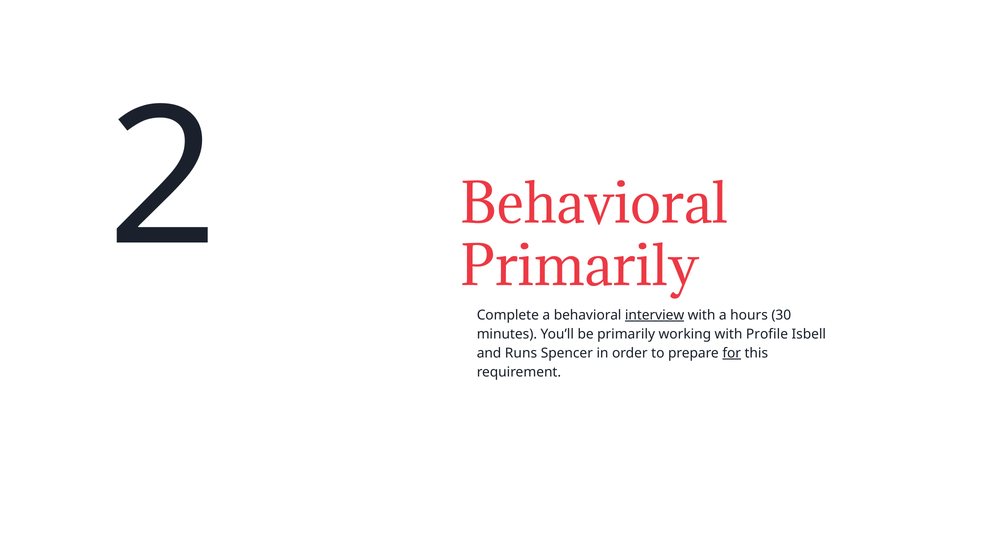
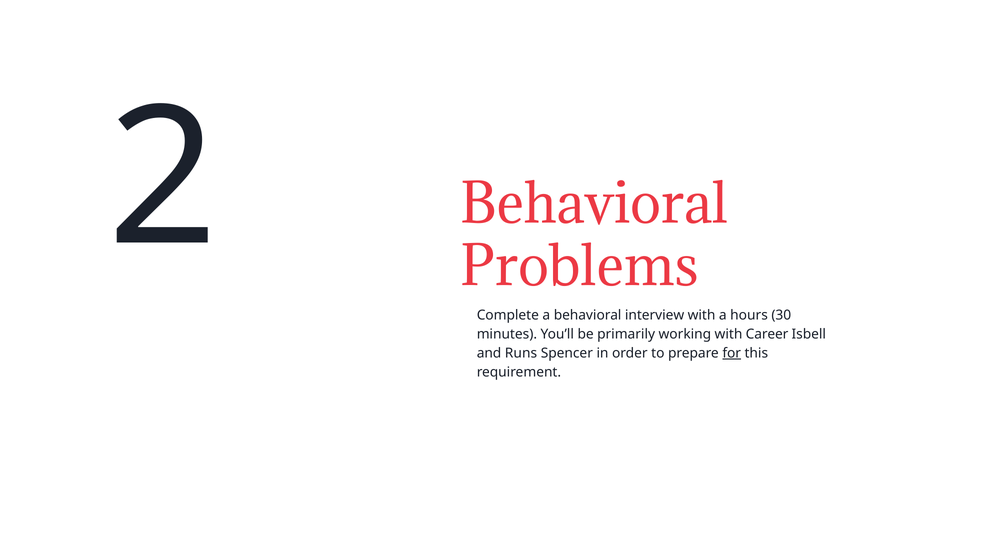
interview underline: present -> none
Primarily at (580, 268): Primarily -> Problems
Profile: Profile -> Career
